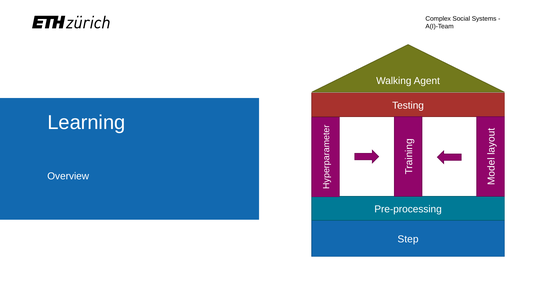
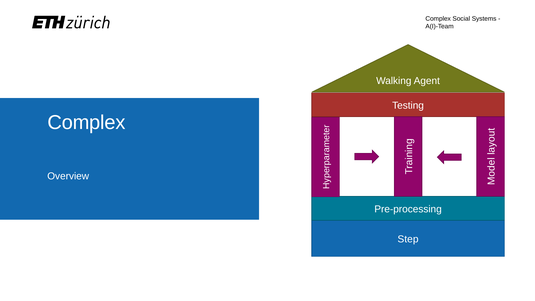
Learning at (86, 123): Learning -> Complex
